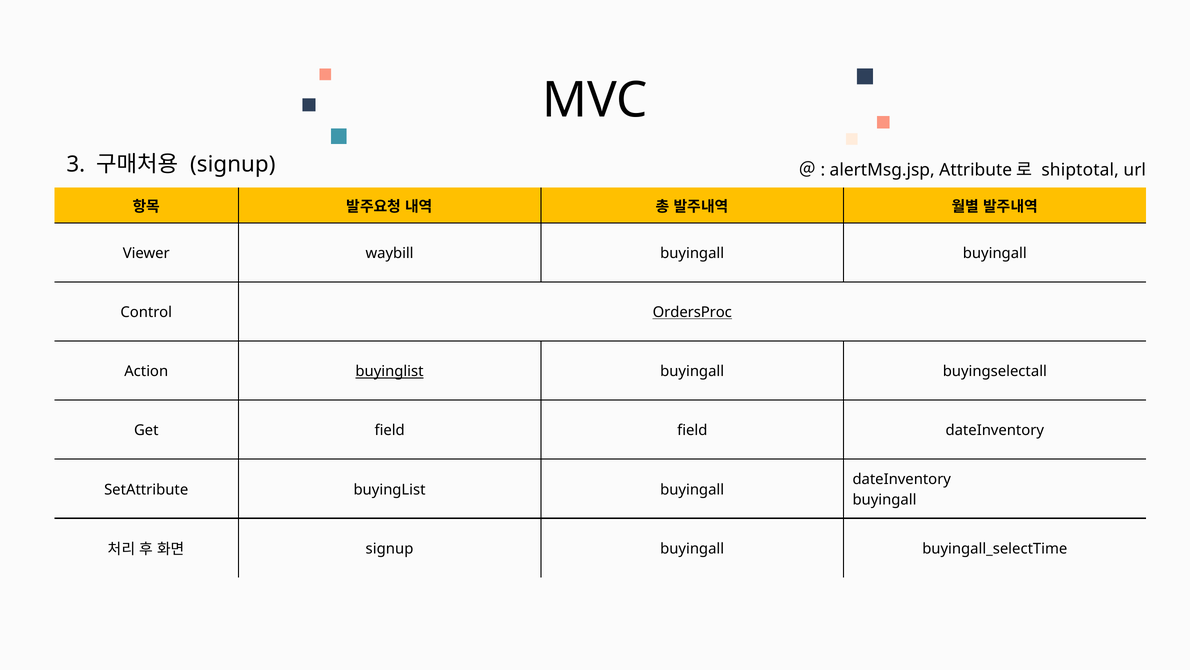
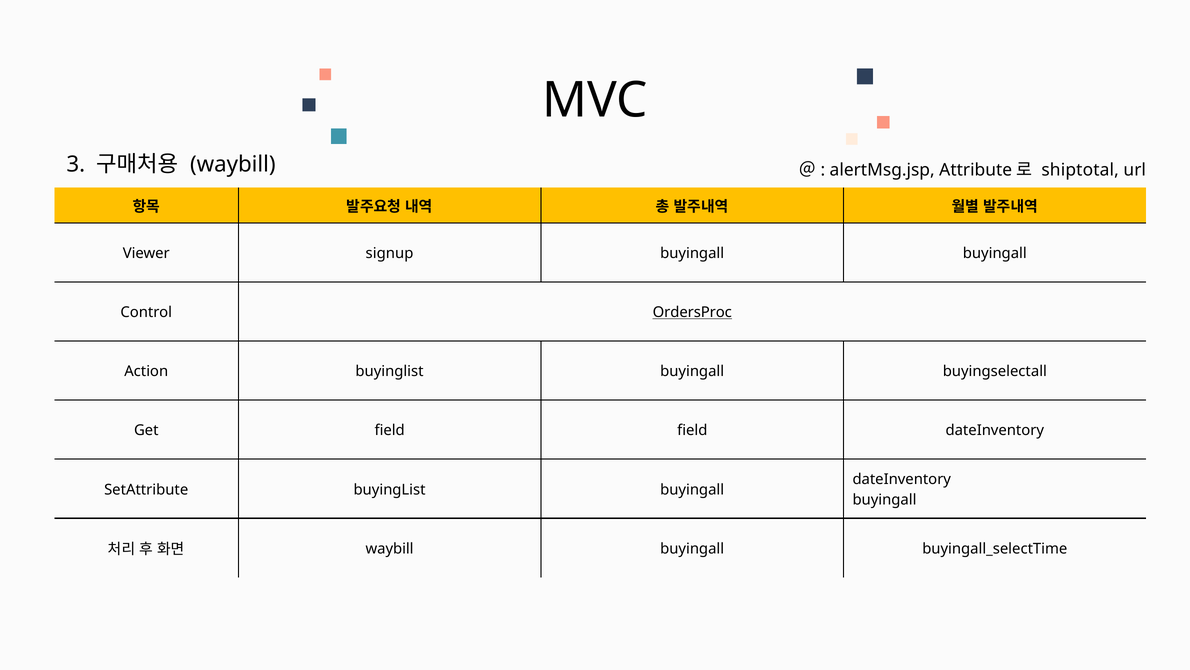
signup at (233, 164): signup -> waybill
waybill: waybill -> signup
buyinglist at (389, 371) underline: present -> none
signup at (390, 548): signup -> waybill
